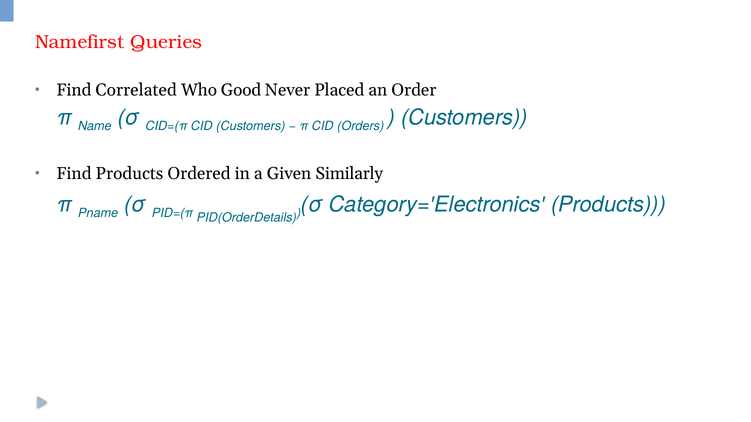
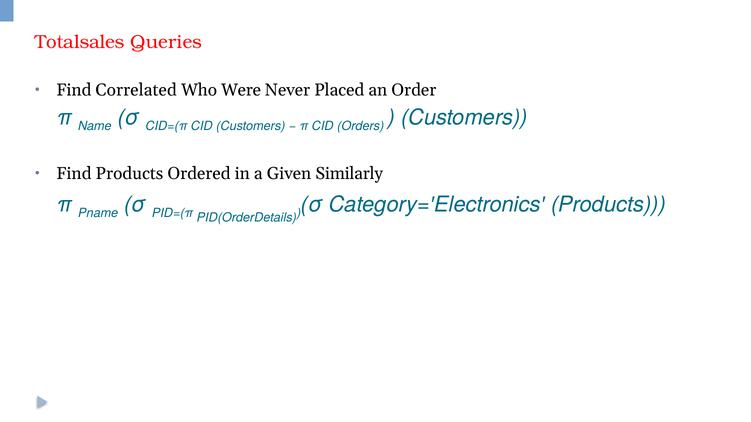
Namefirst: Namefirst -> Totalsales
Good: Good -> Were
